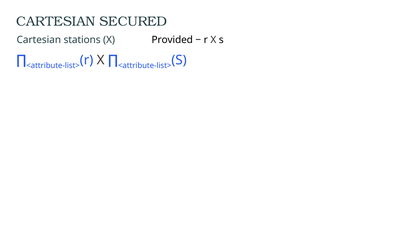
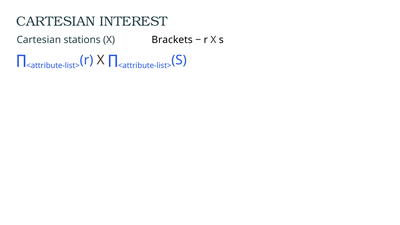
SECURED: SECURED -> INTEREST
Provided: Provided -> Brackets
